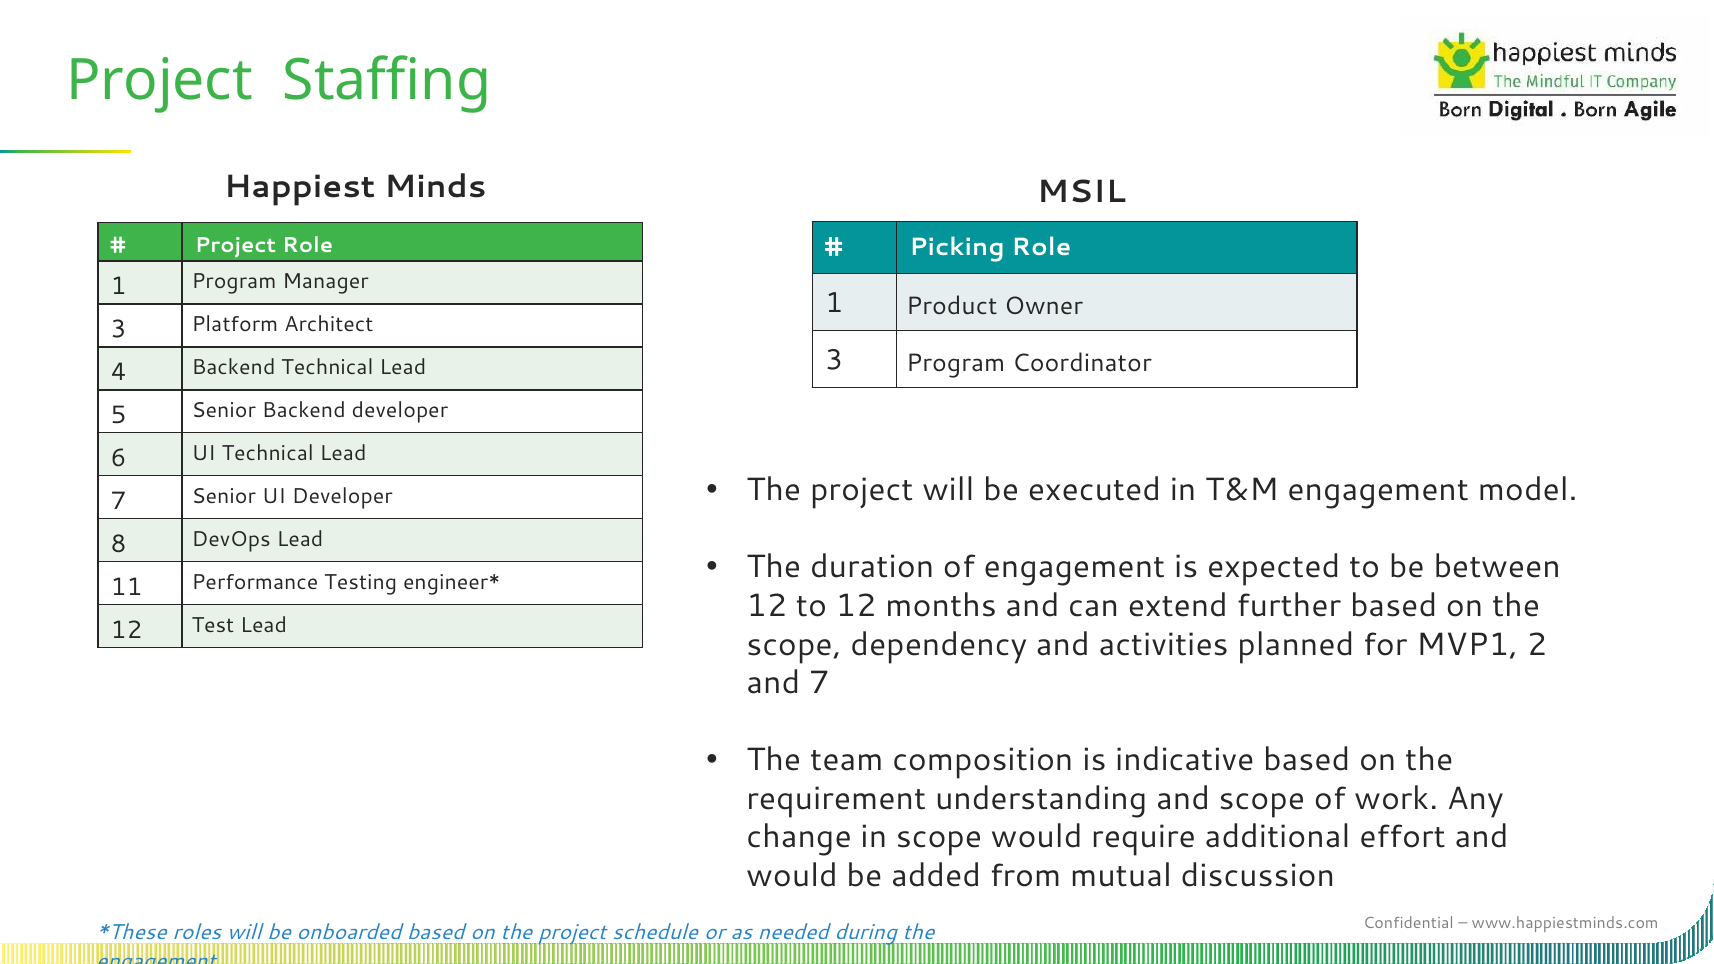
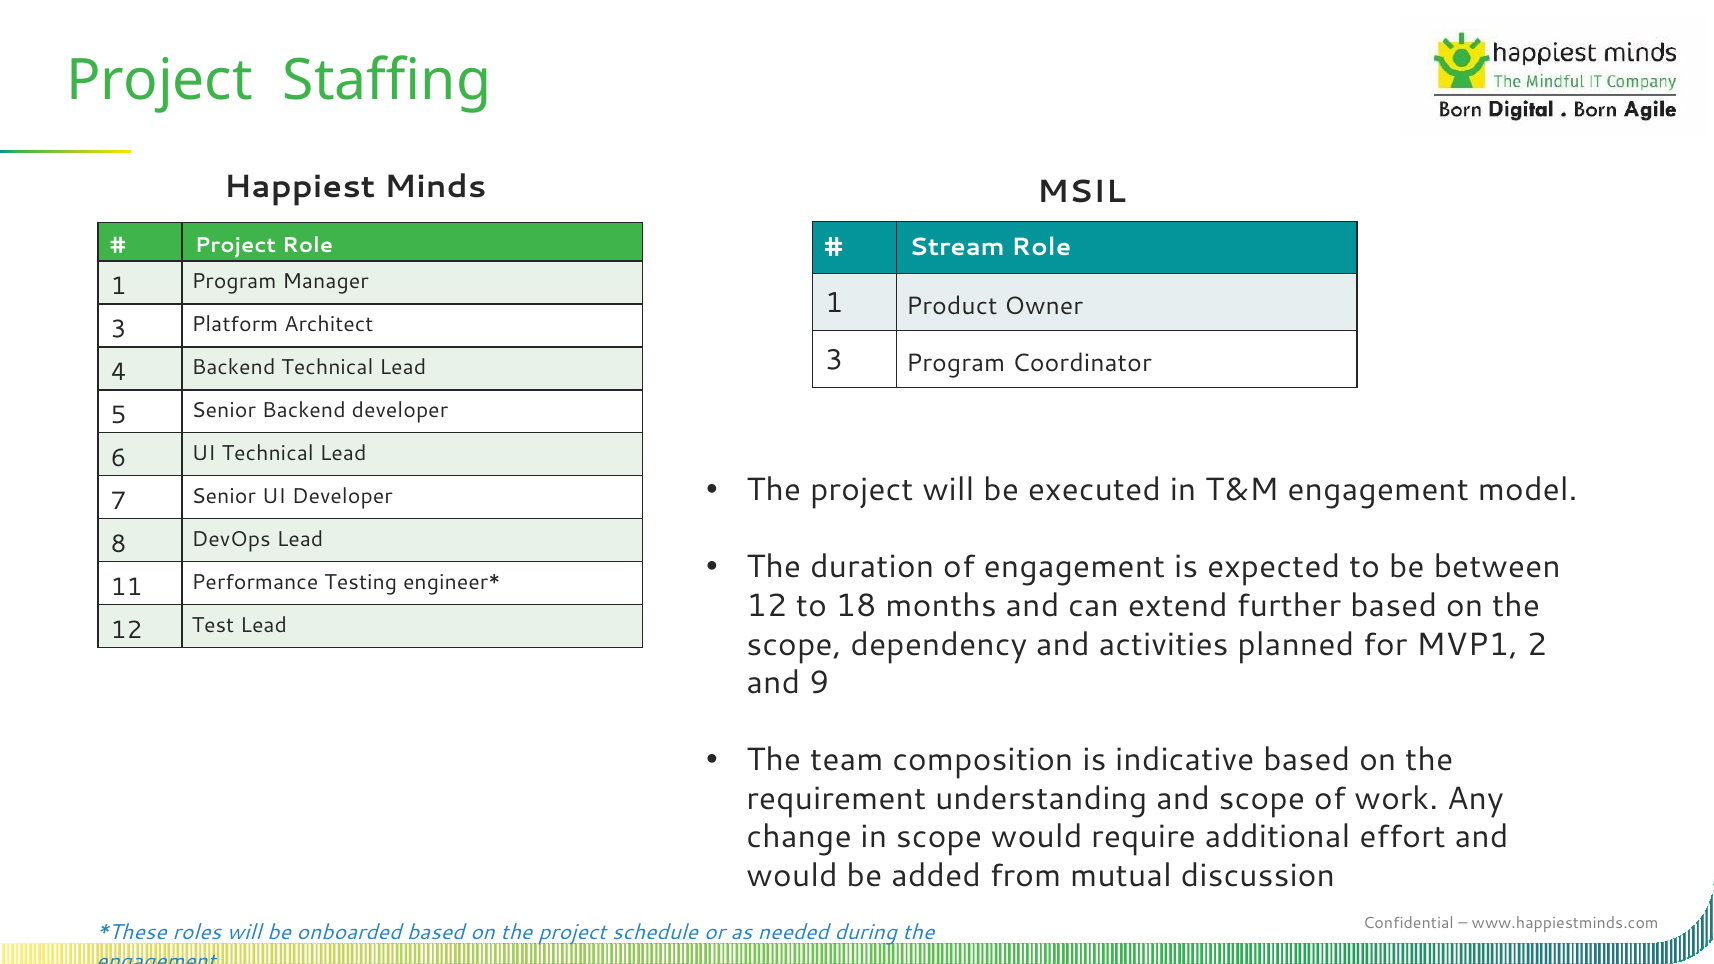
Picking: Picking -> Stream
to 12: 12 -> 18
and 7: 7 -> 9
